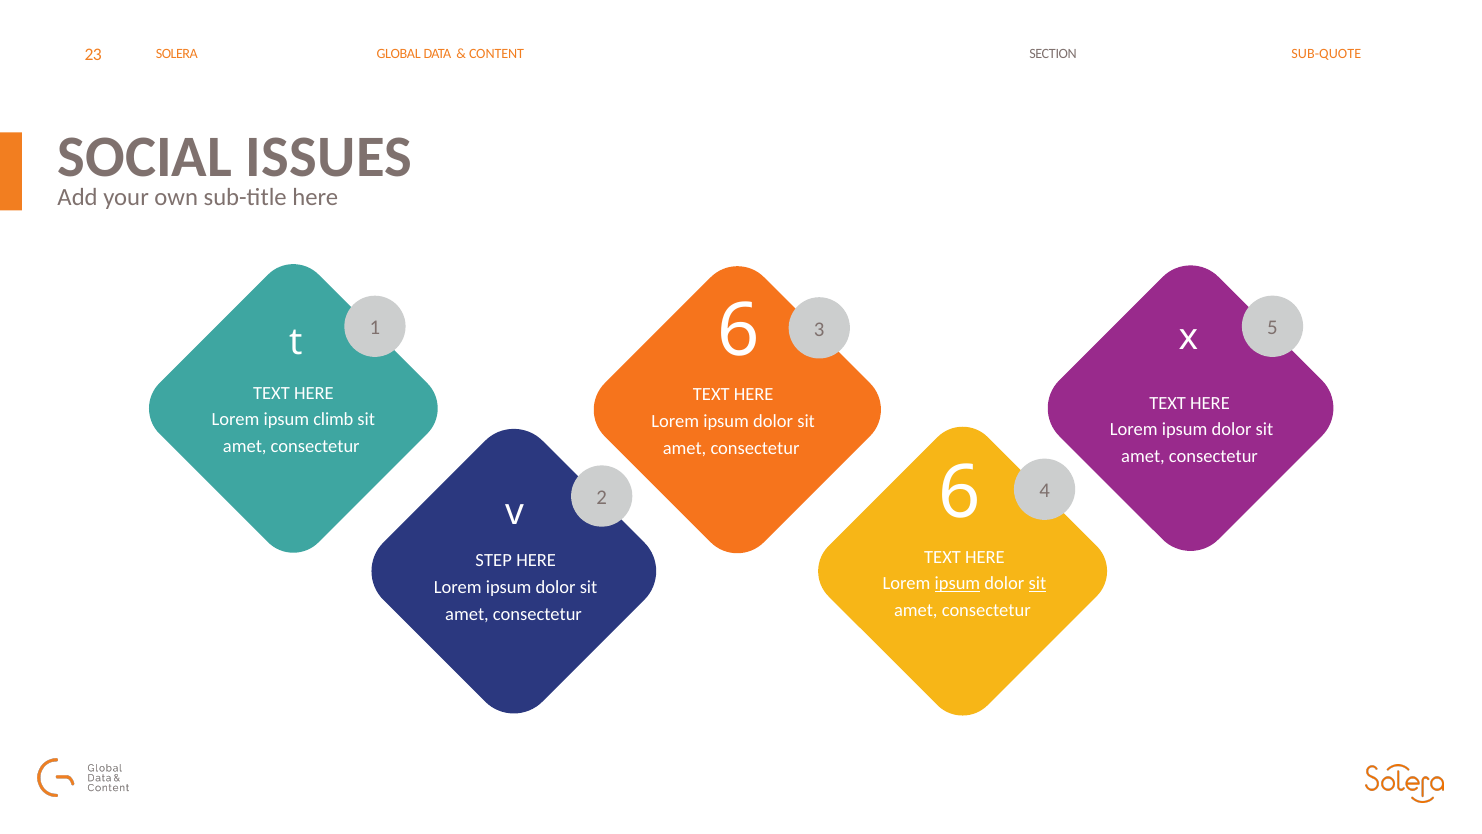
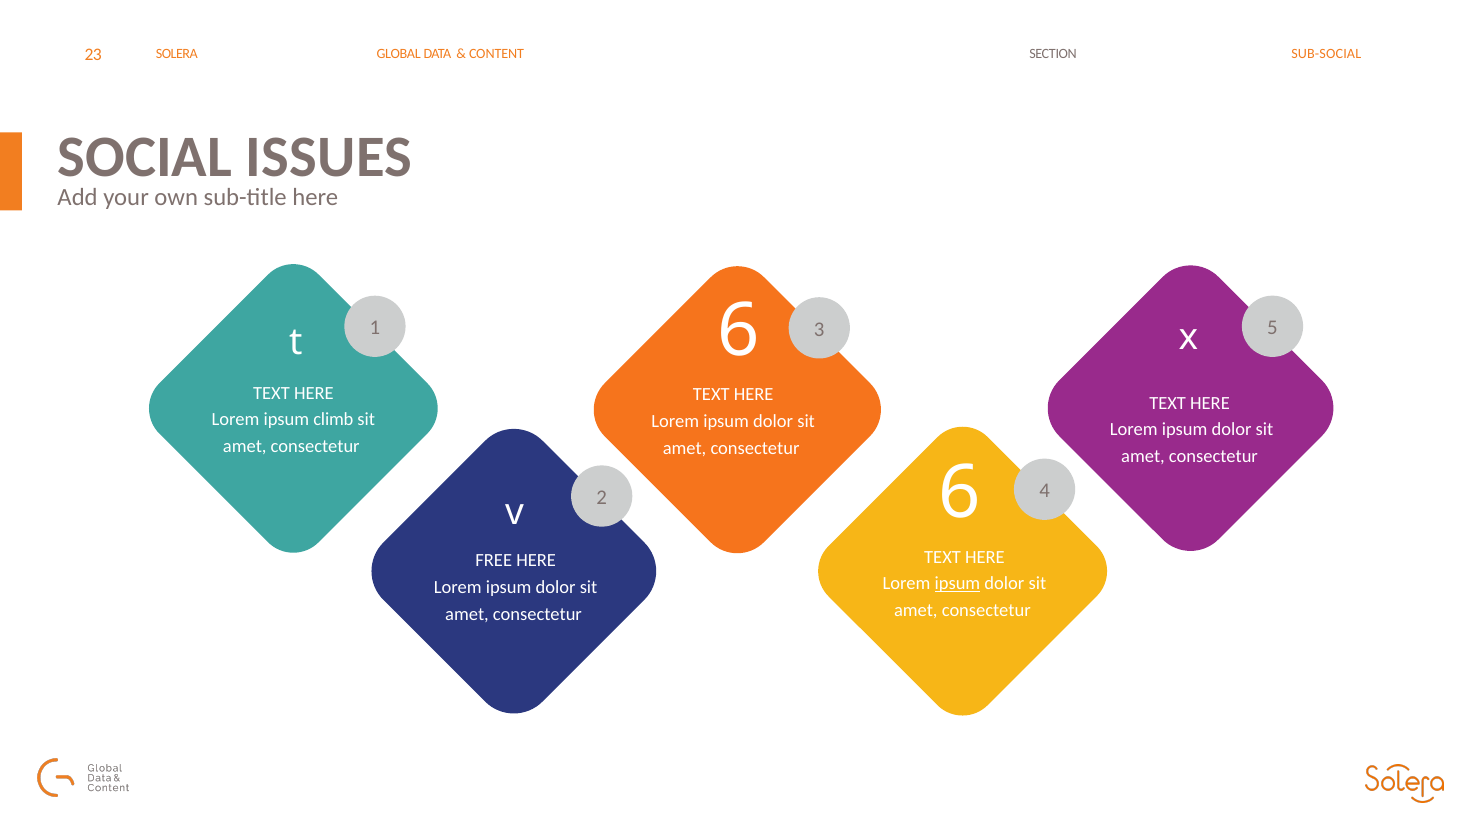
SUB-QUOTE: SUB-QUOTE -> SUB-SOCIAL
STEP: STEP -> FREE
sit at (1037, 583) underline: present -> none
